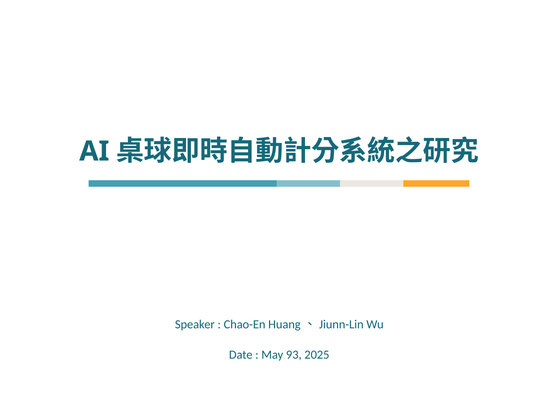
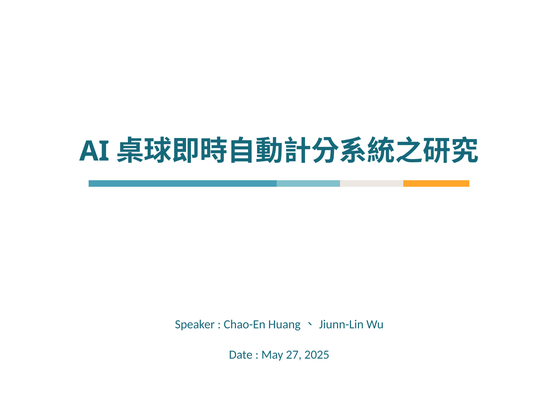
93: 93 -> 27
